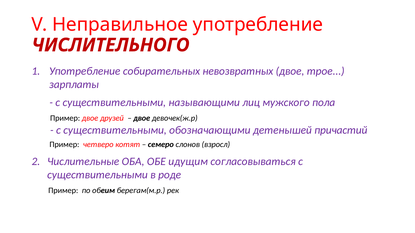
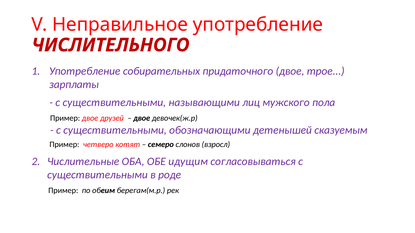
невозвратных: невозвратных -> придаточного
причастий: причастий -> сказуемым
